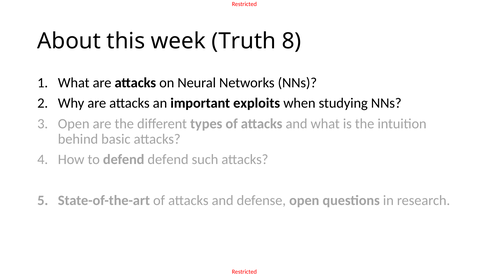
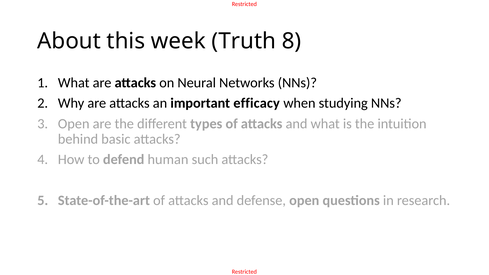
exploits: exploits -> efficacy
defend defend: defend -> human
